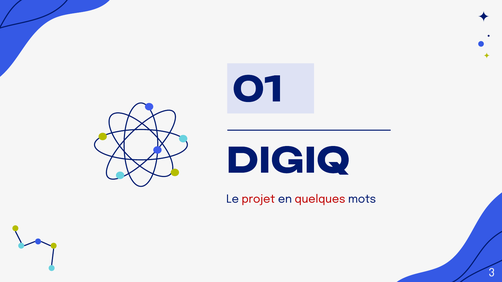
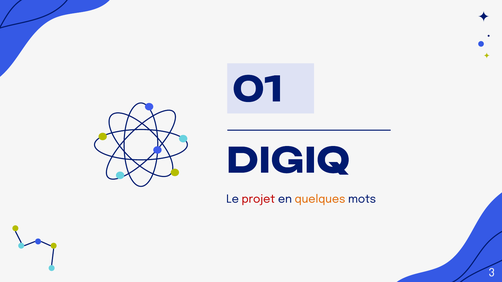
quelques colour: red -> orange
